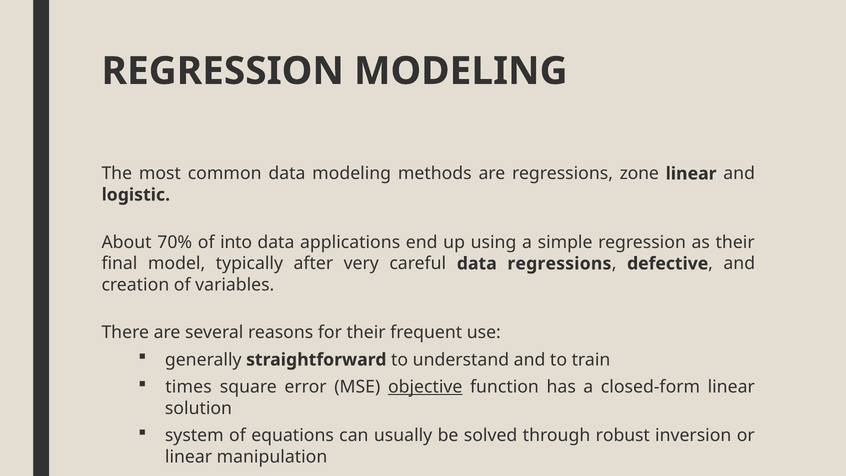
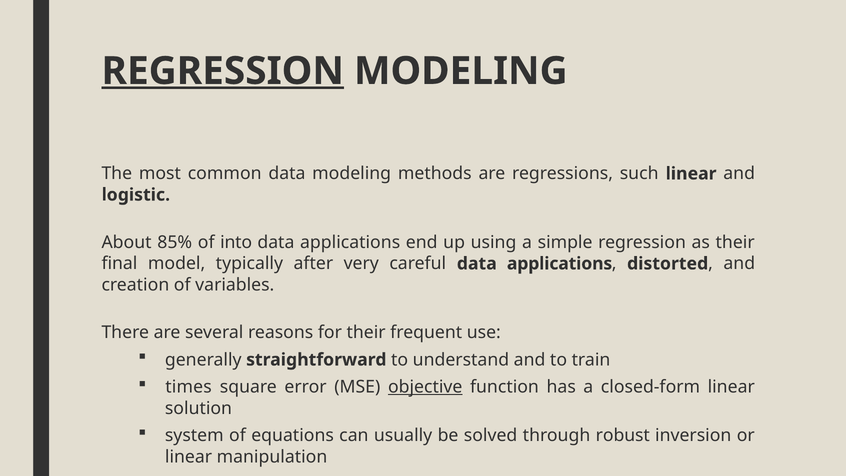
REGRESSION at (223, 71) underline: none -> present
zone: zone -> such
70%: 70% -> 85%
careful data regressions: regressions -> applications
defective: defective -> distorted
